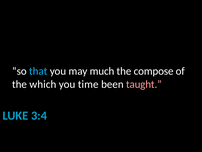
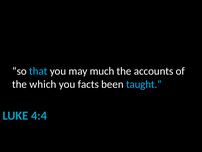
compose: compose -> accounts
time: time -> facts
taught colour: pink -> light blue
3:4: 3:4 -> 4:4
